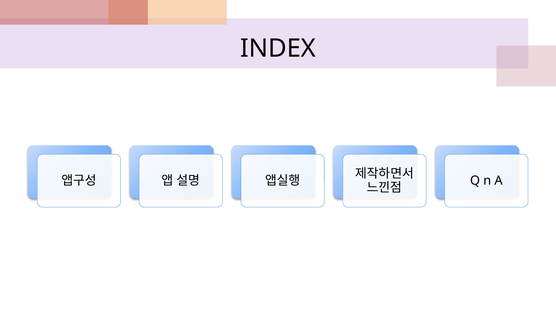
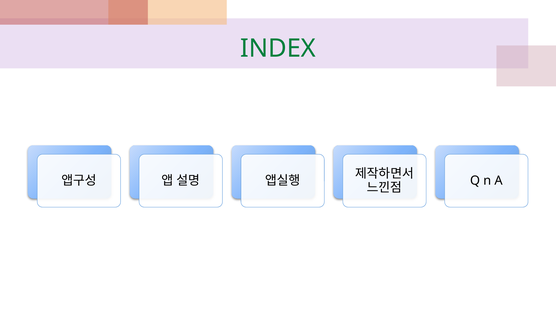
INDEX colour: black -> green
